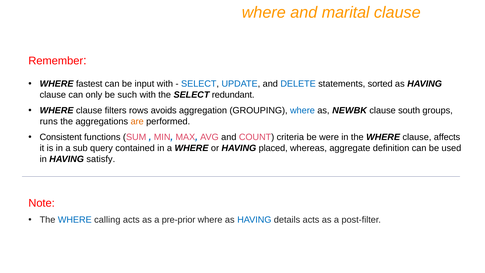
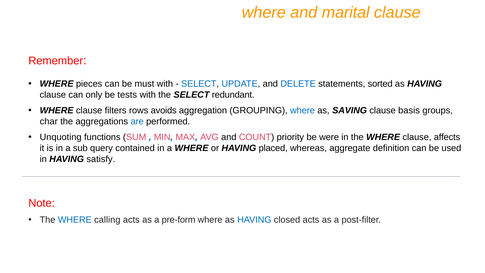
fastest: fastest -> pieces
input: input -> must
such: such -> tests
NEWBK: NEWBK -> SAVING
south: south -> basis
runs: runs -> char
are colour: orange -> blue
Consistent: Consistent -> Unquoting
criteria: criteria -> priority
pre-prior: pre-prior -> pre-form
details: details -> closed
